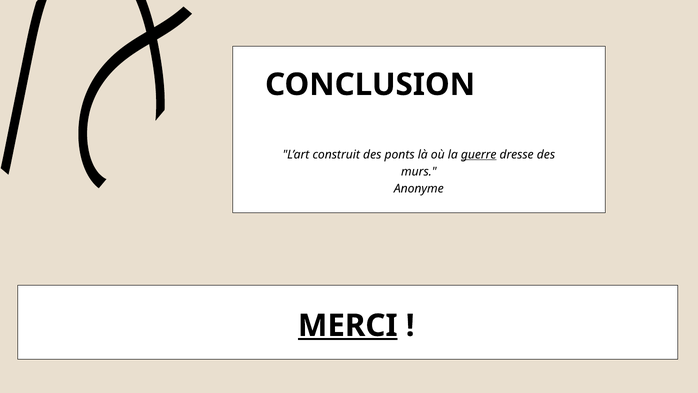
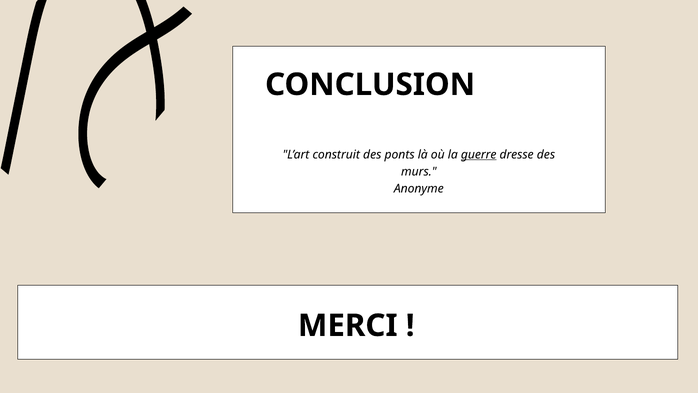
MERCI underline: present -> none
